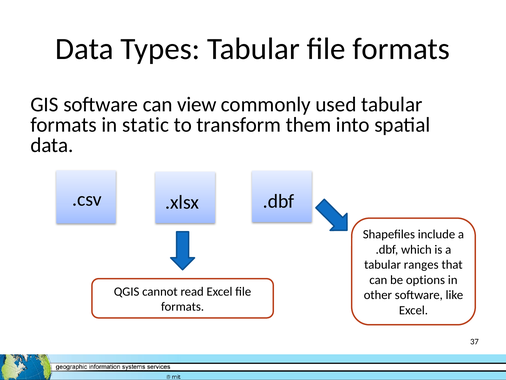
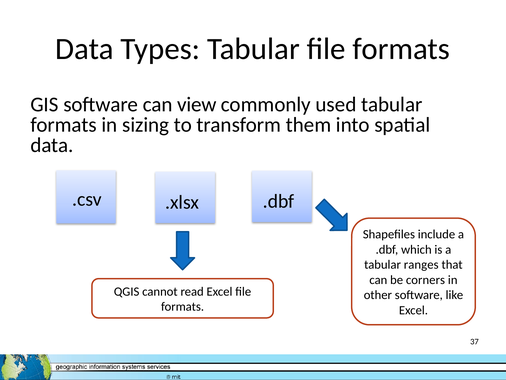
static: static -> sizing
options: options -> corners
